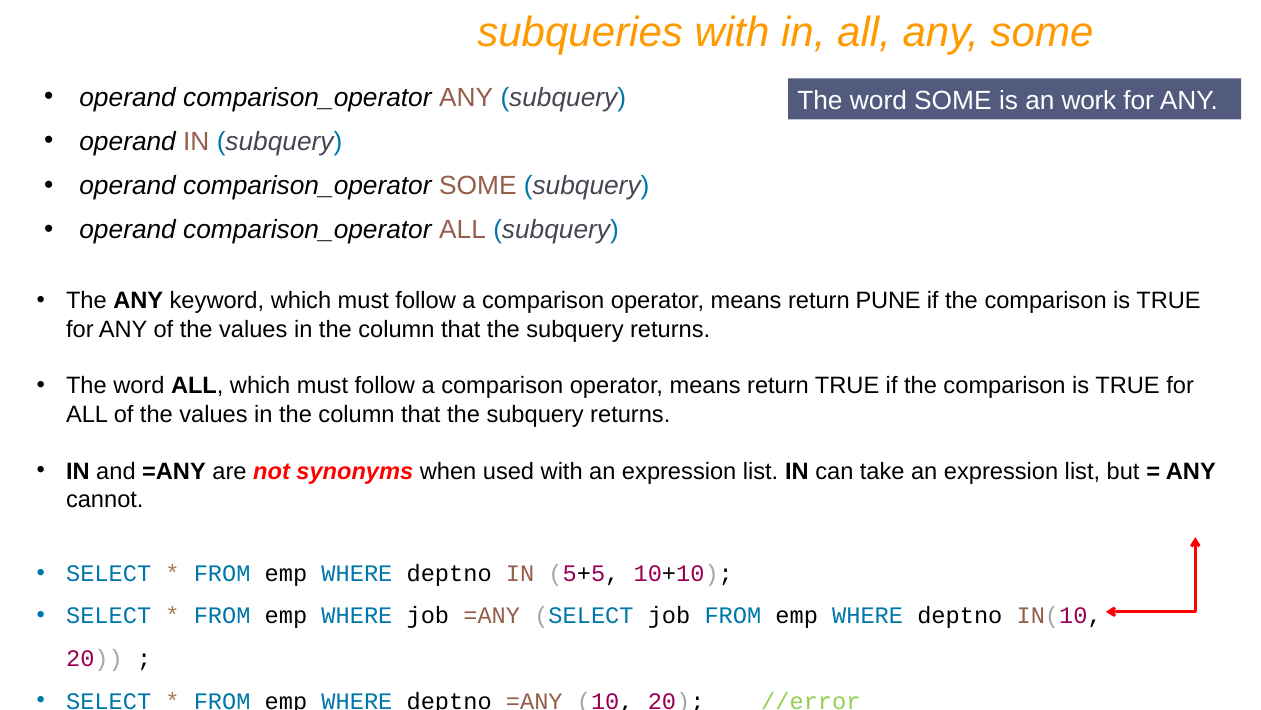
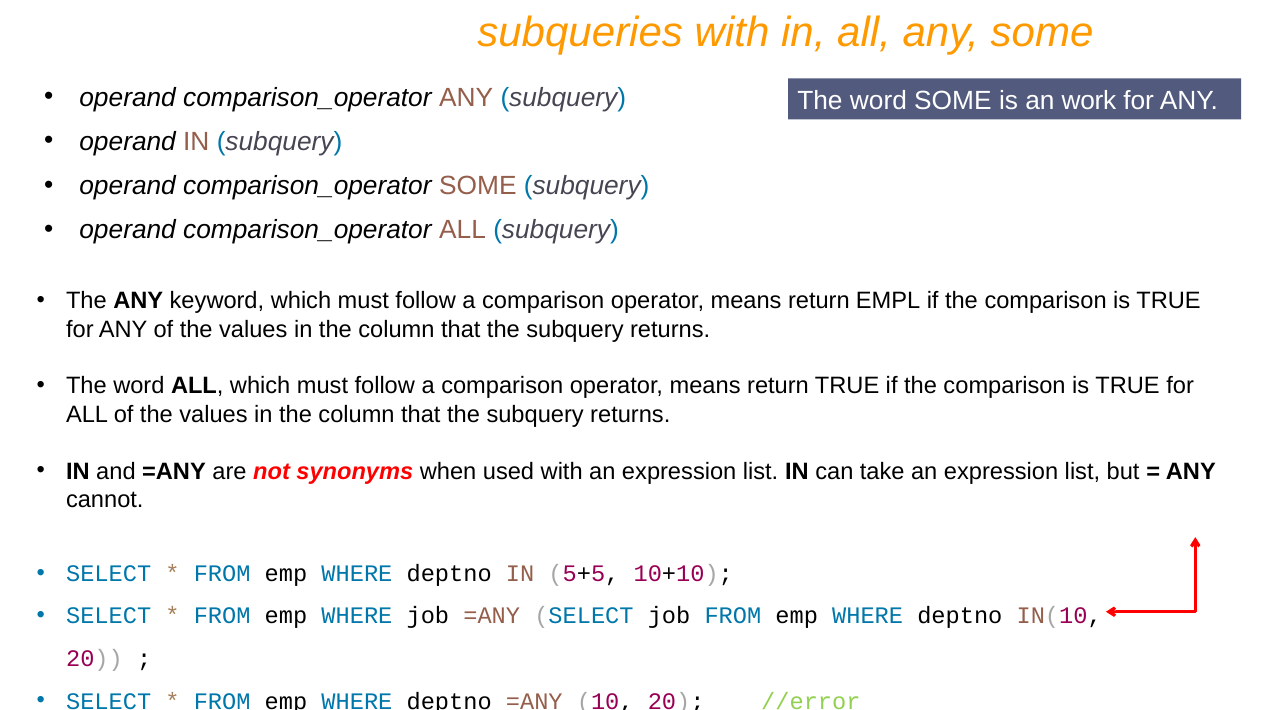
PUNE: PUNE -> EMPL
